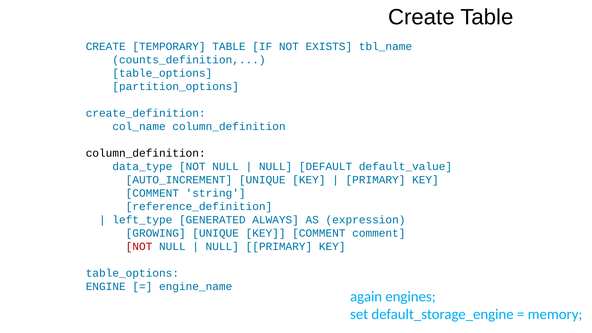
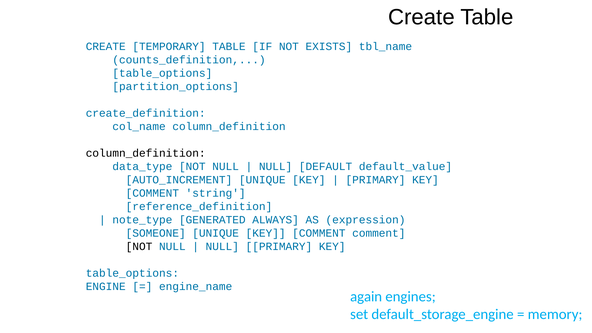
left_type: left_type -> note_type
GROWING: GROWING -> SOMEONE
NOT at (139, 246) colour: red -> black
